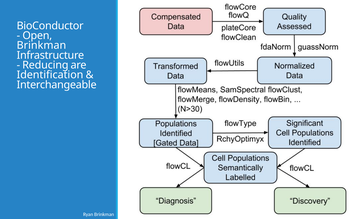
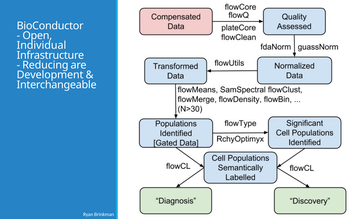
Brinkman at (41, 45): Brinkman -> Individual
Identification: Identification -> Development
